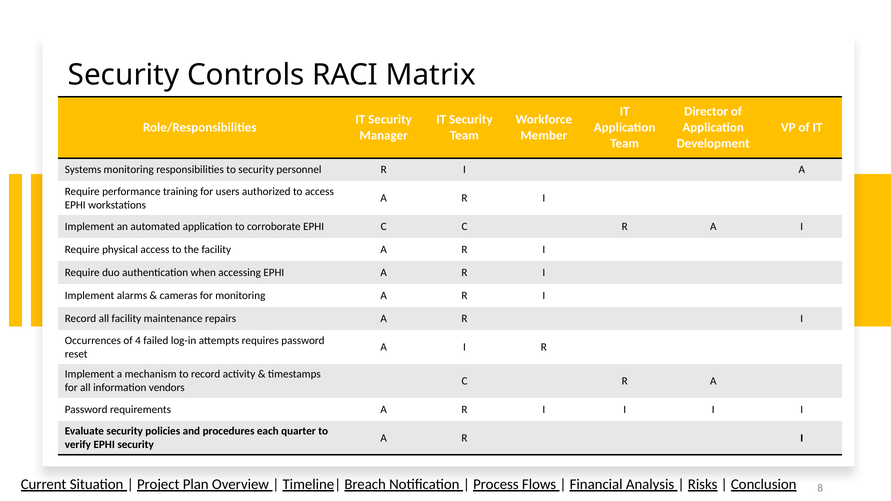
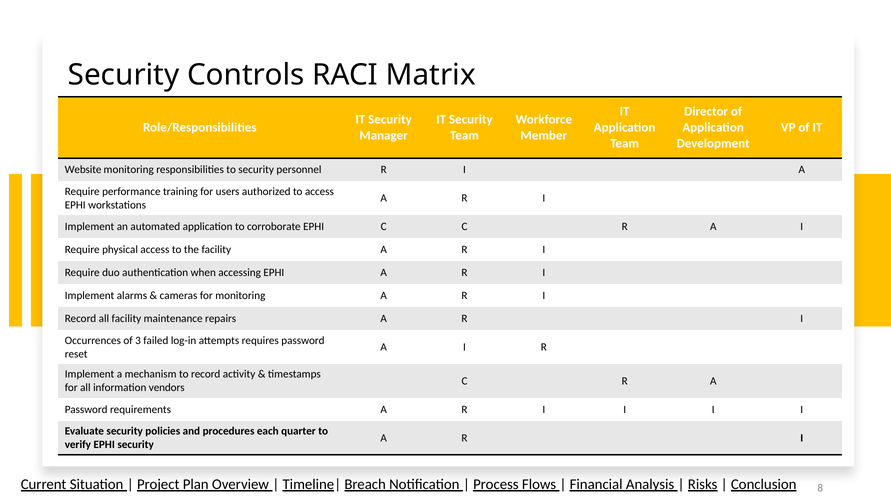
Systems: Systems -> Website
4: 4 -> 3
